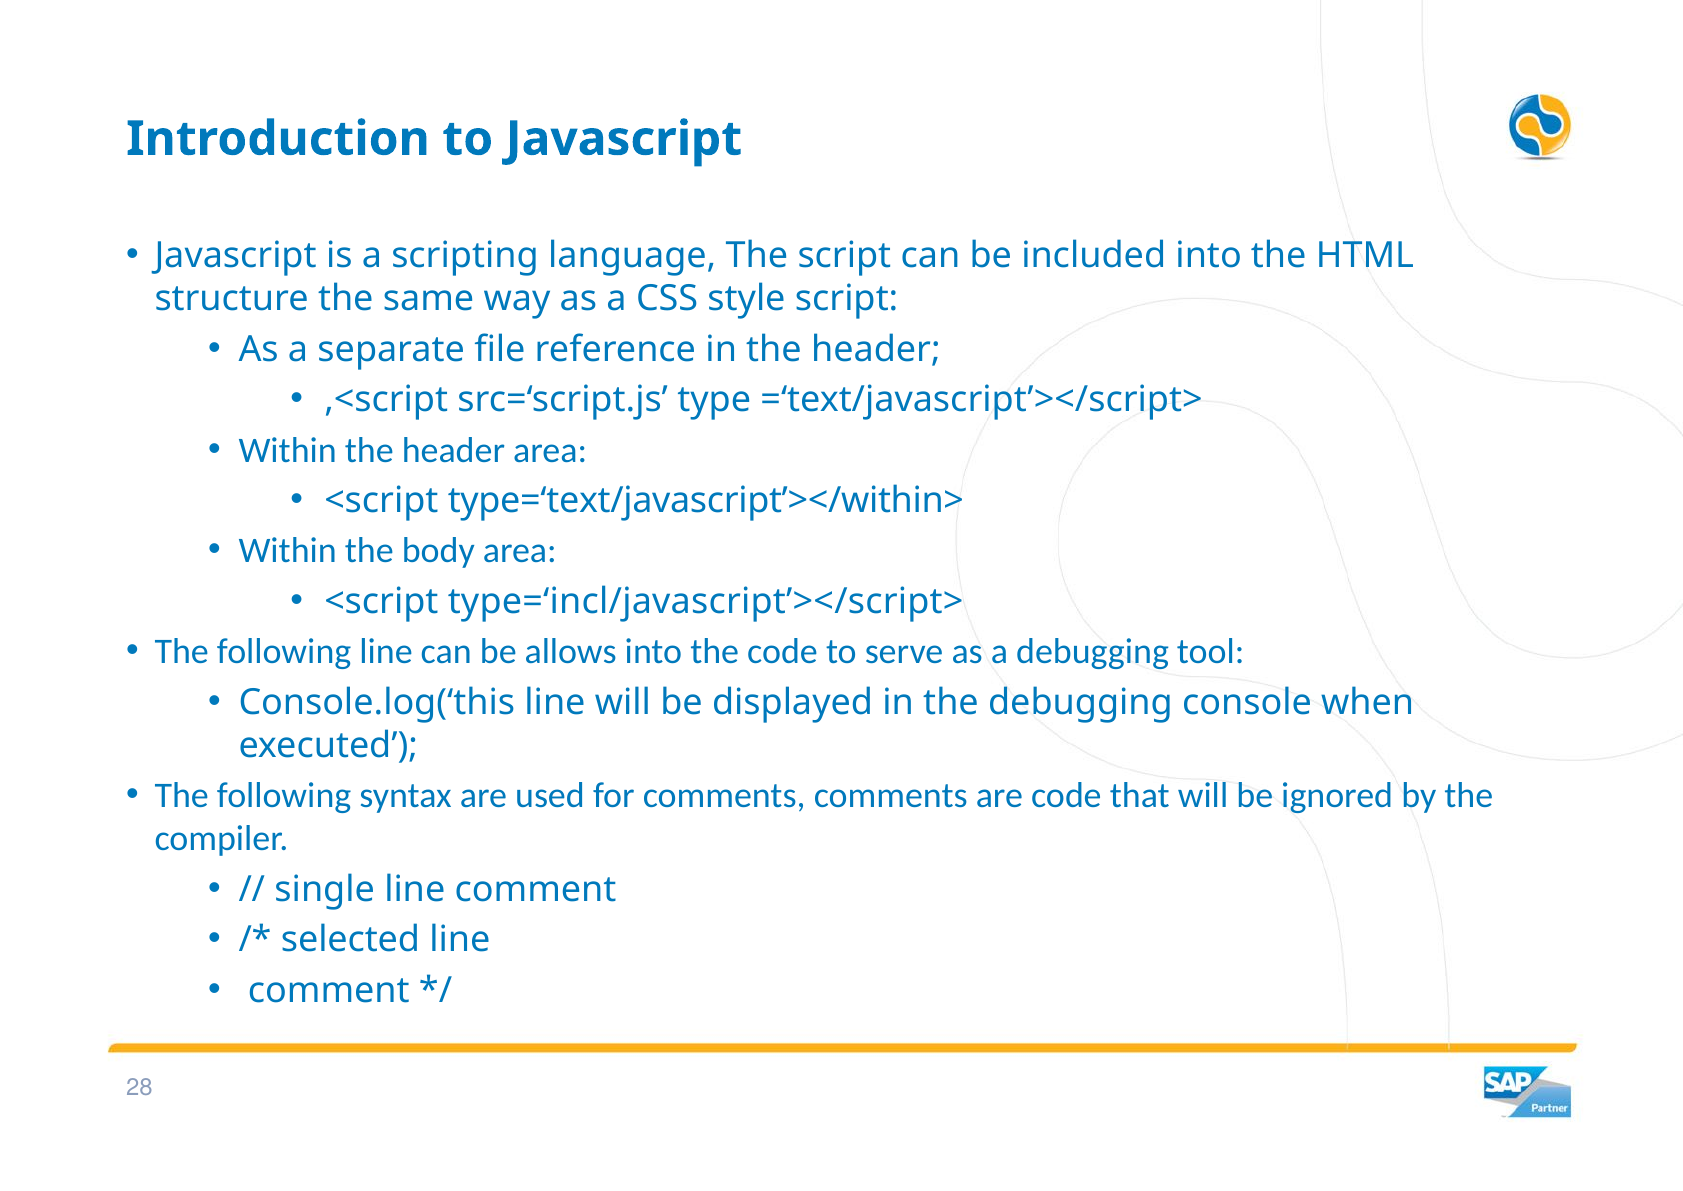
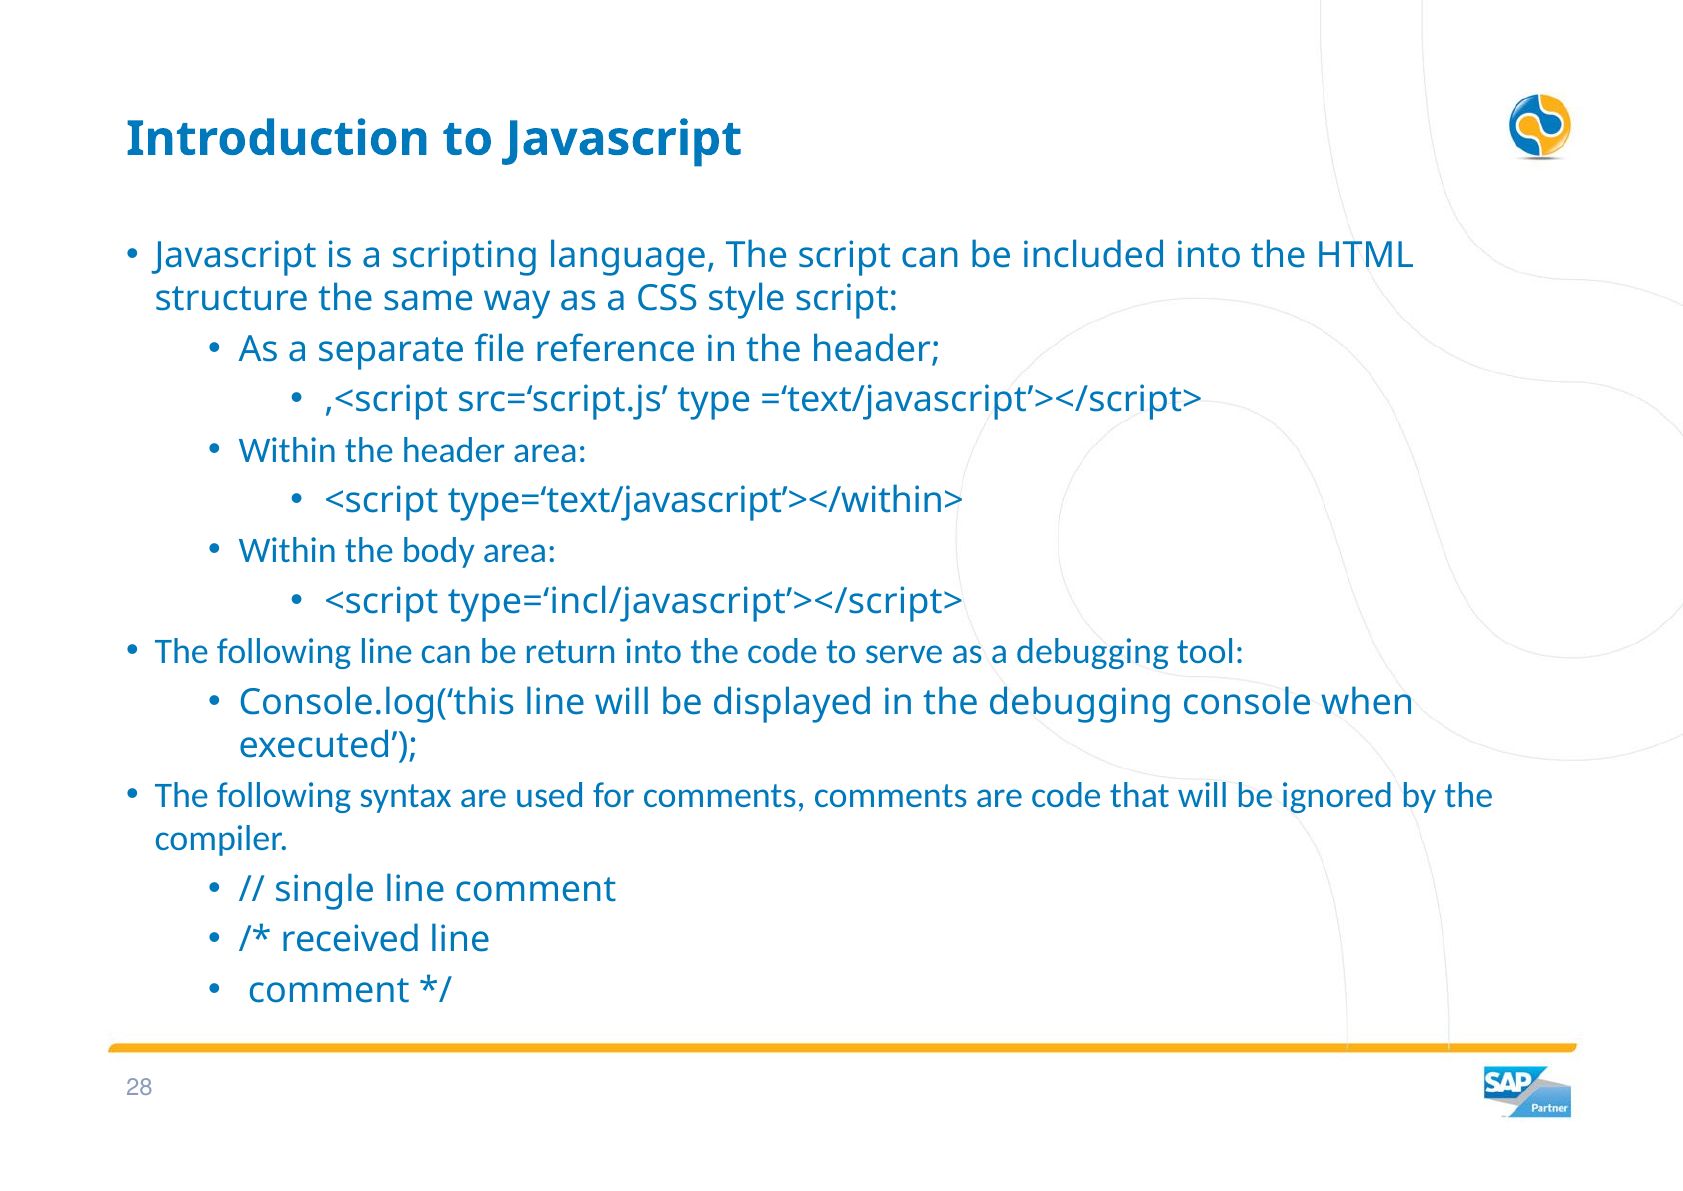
allows: allows -> return
selected: selected -> received
